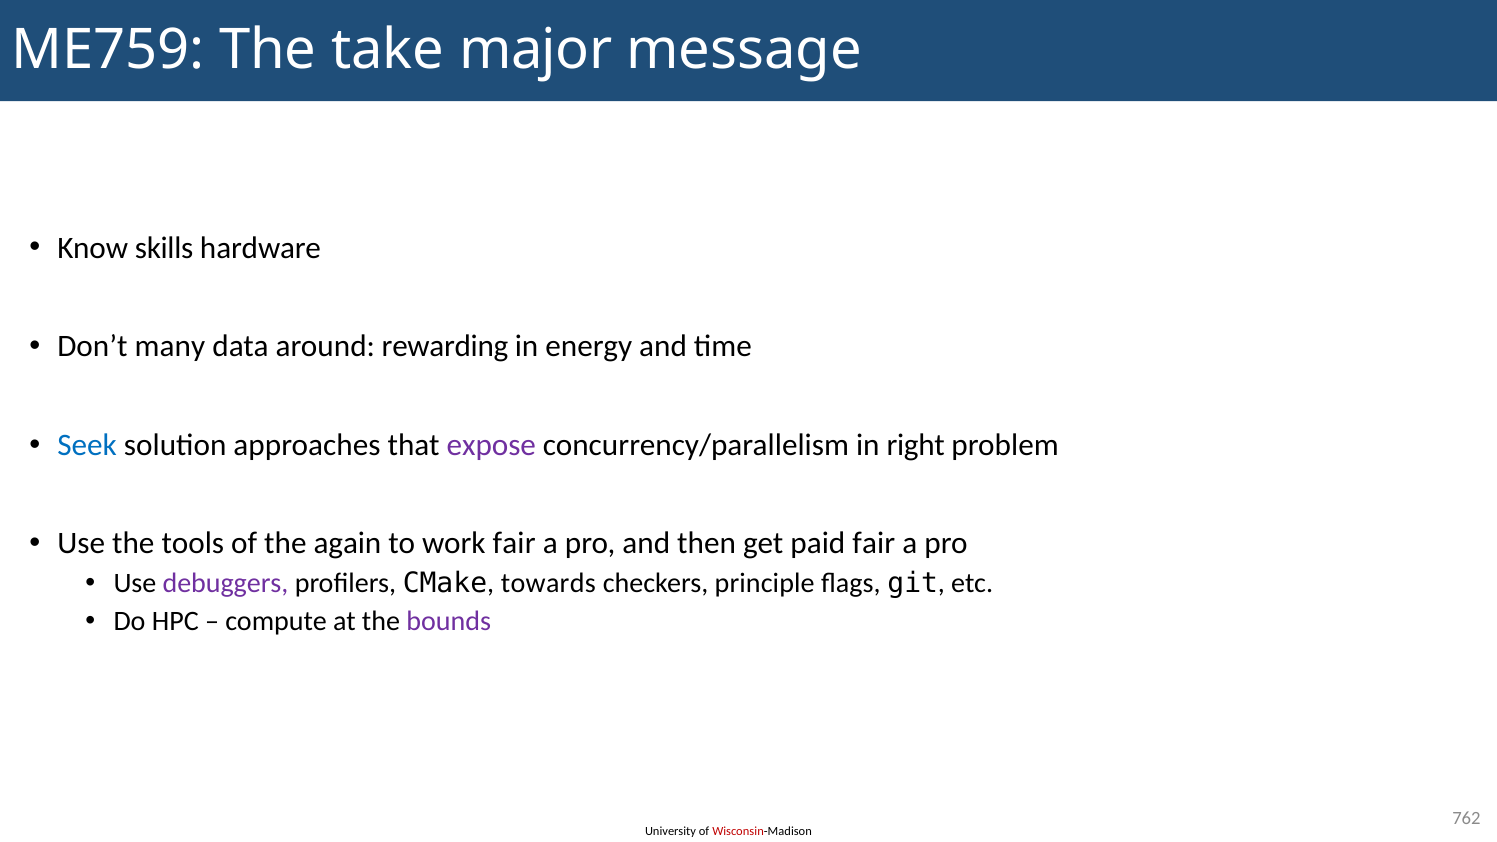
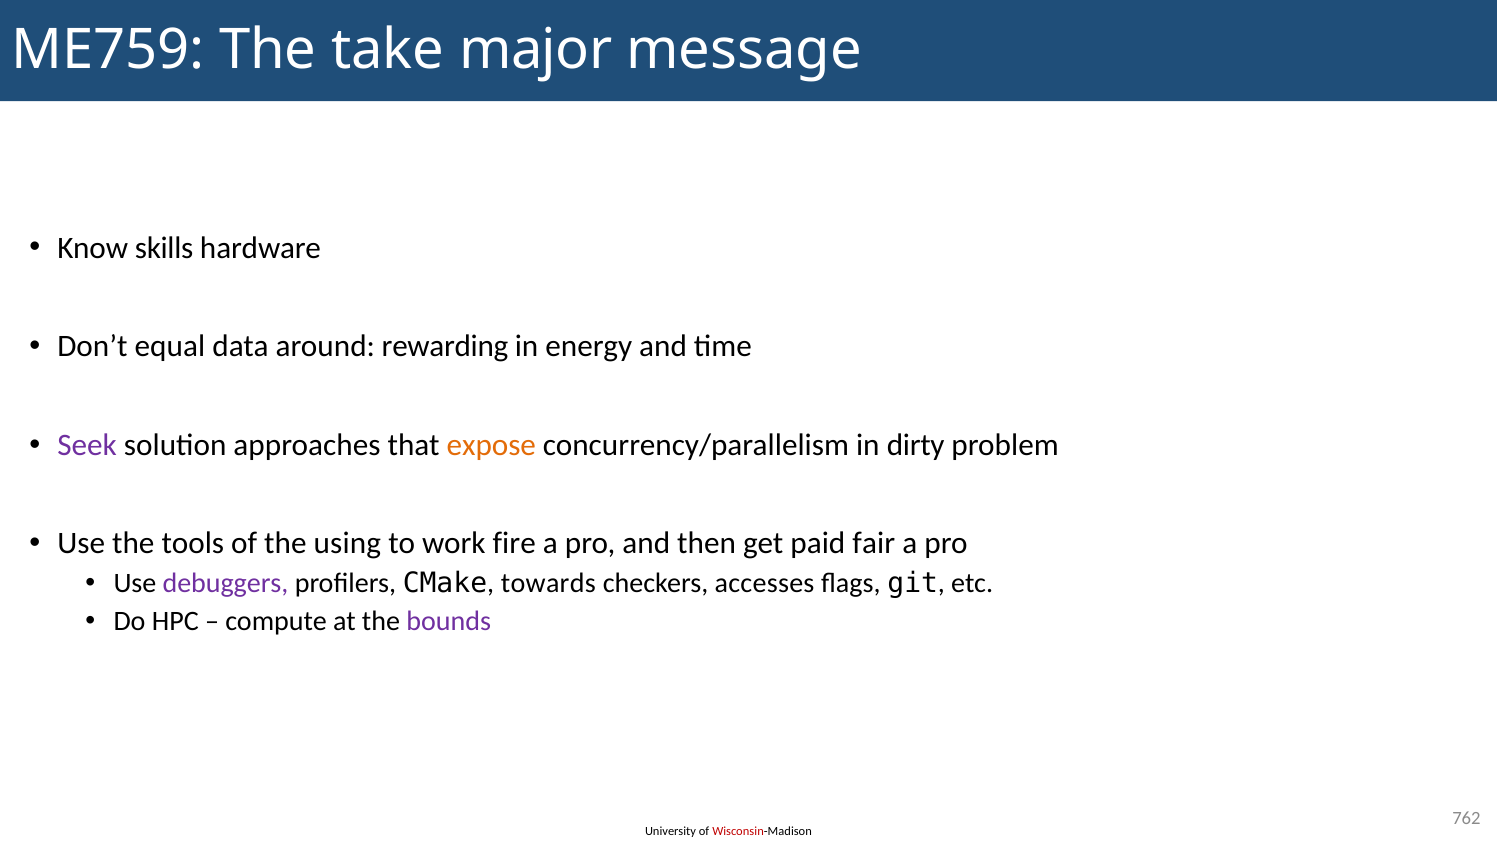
many: many -> equal
Seek colour: blue -> purple
expose colour: purple -> orange
right: right -> dirty
again: again -> using
work fair: fair -> fire
principle: principle -> accesses
